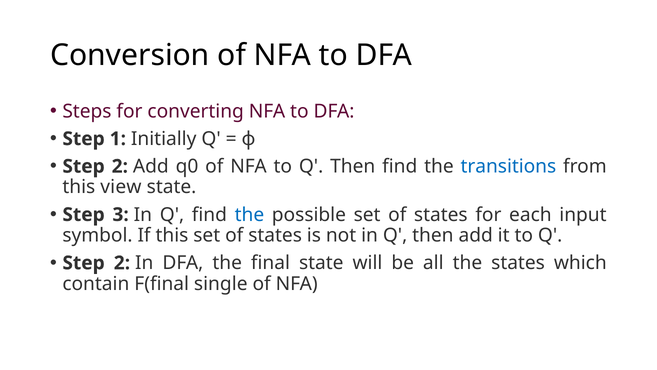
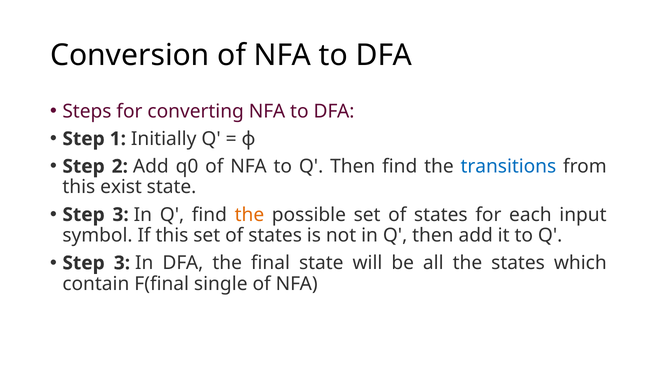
view: view -> exist
the at (249, 214) colour: blue -> orange
2 at (122, 263): 2 -> 3
